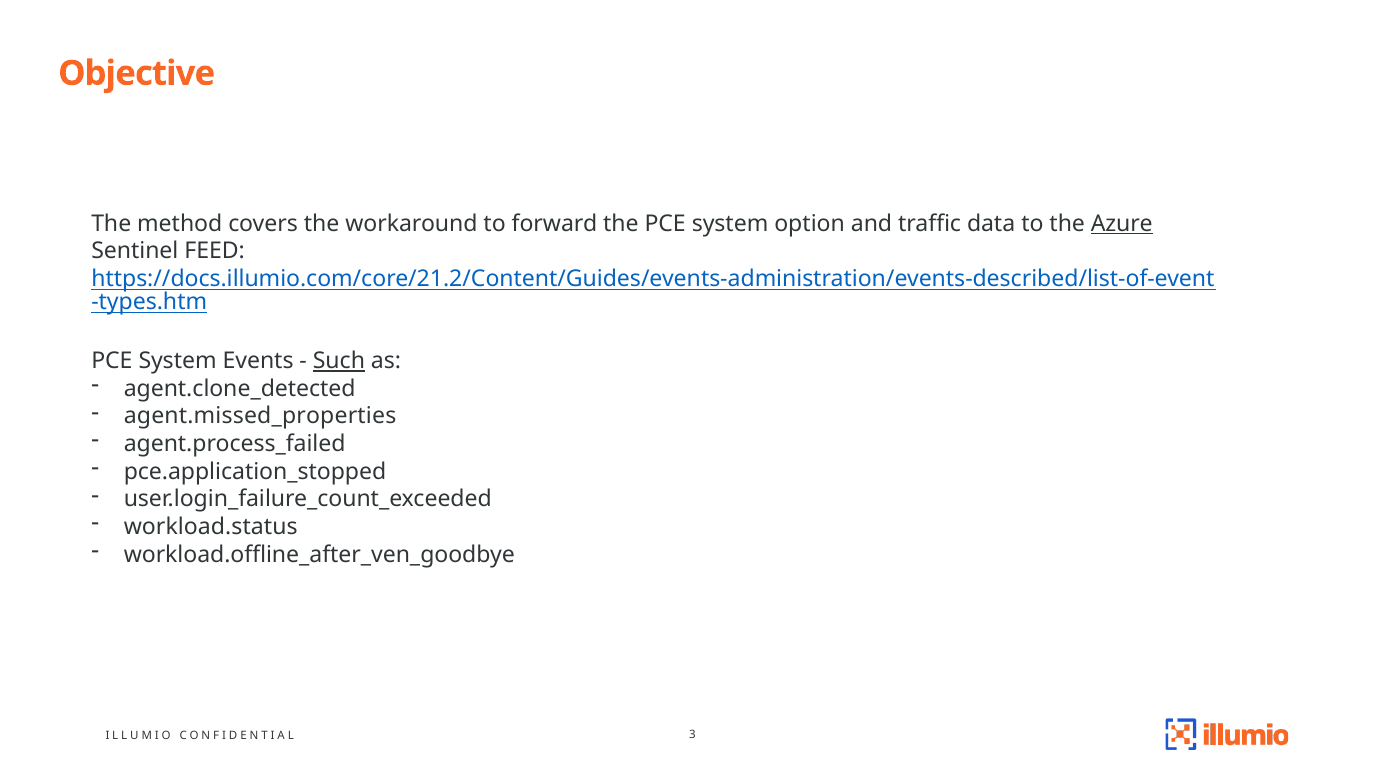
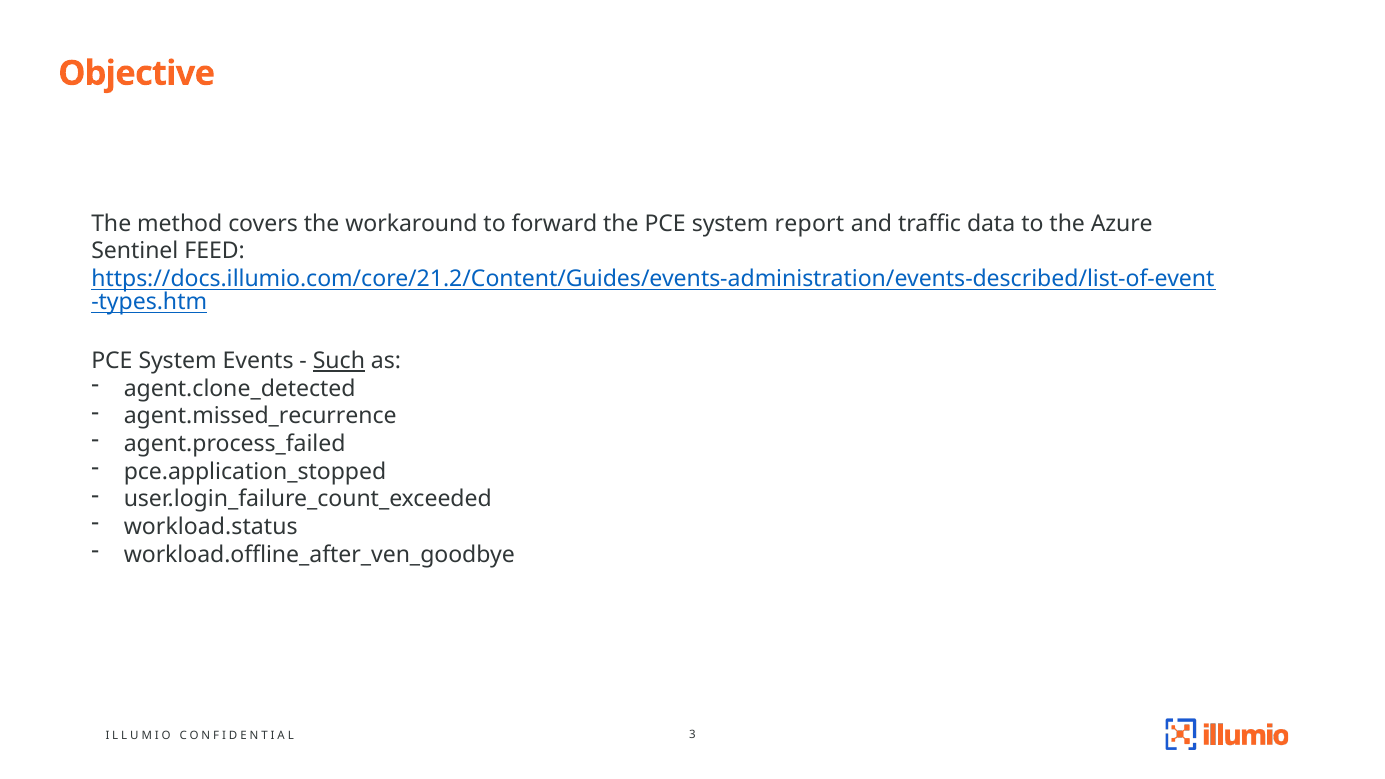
option: option -> report
Azure underline: present -> none
agent.missed_properties: agent.missed_properties -> agent.missed_recurrence
